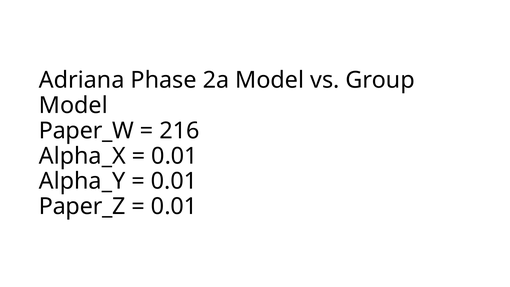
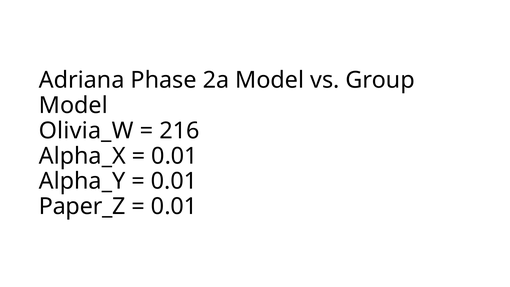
Paper_W: Paper_W -> Olivia_W
